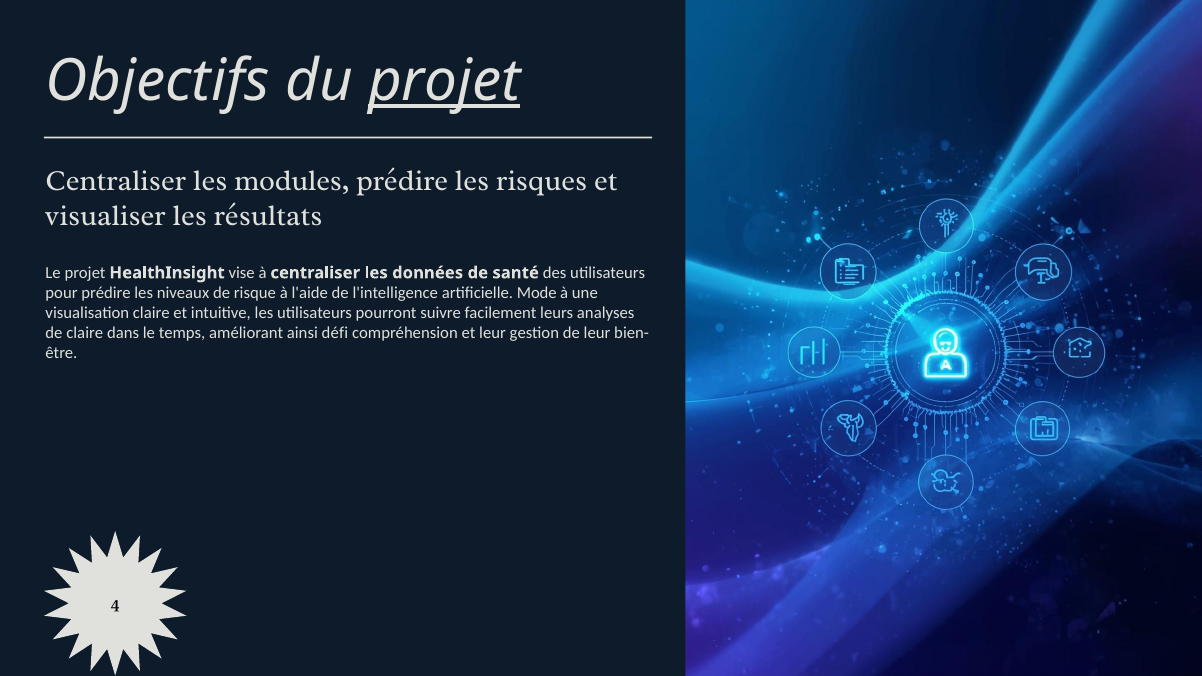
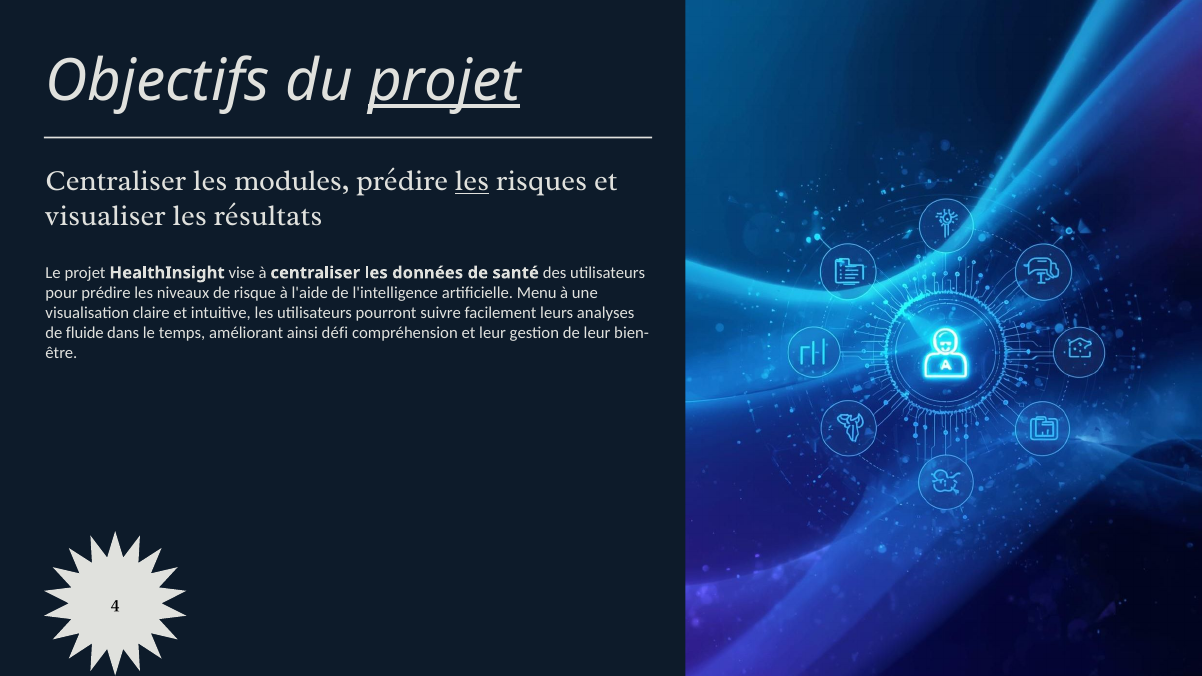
les at (472, 181) underline: none -> present
Mode: Mode -> Menu
de claire: claire -> fluide
